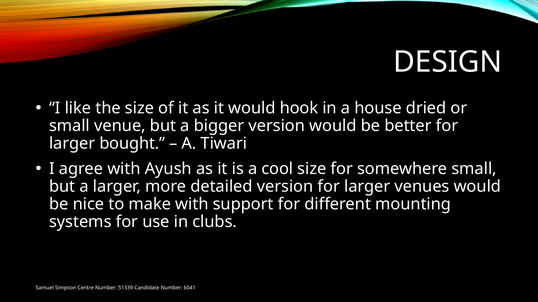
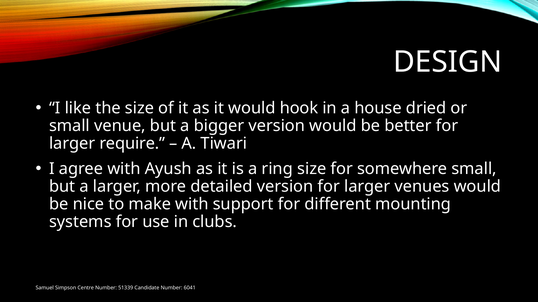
bought: bought -> require
cool: cool -> ring
